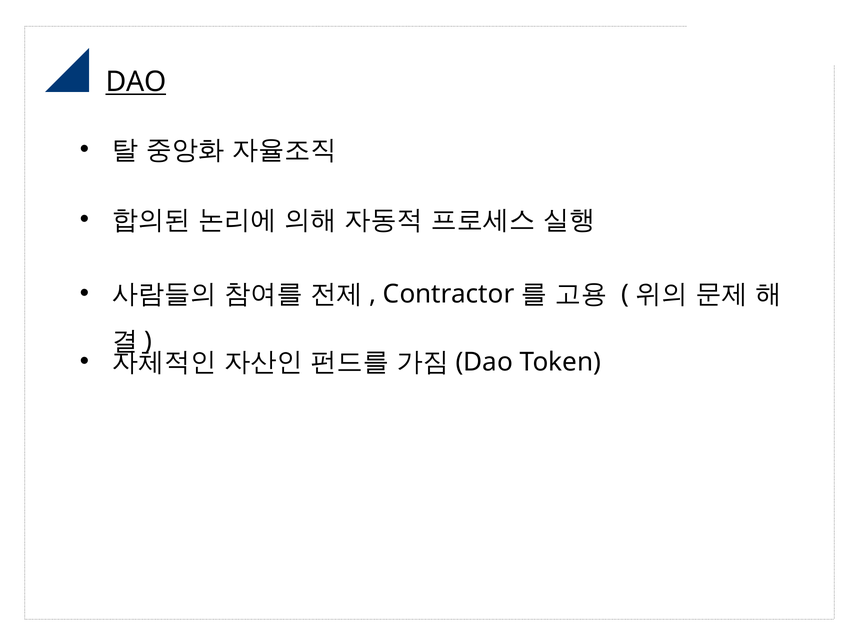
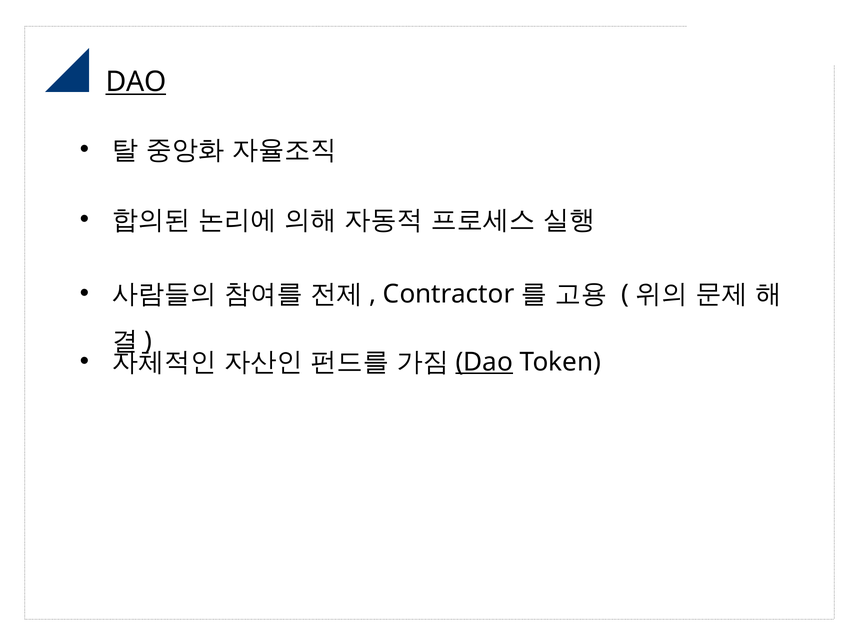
Dao at (484, 362) underline: none -> present
